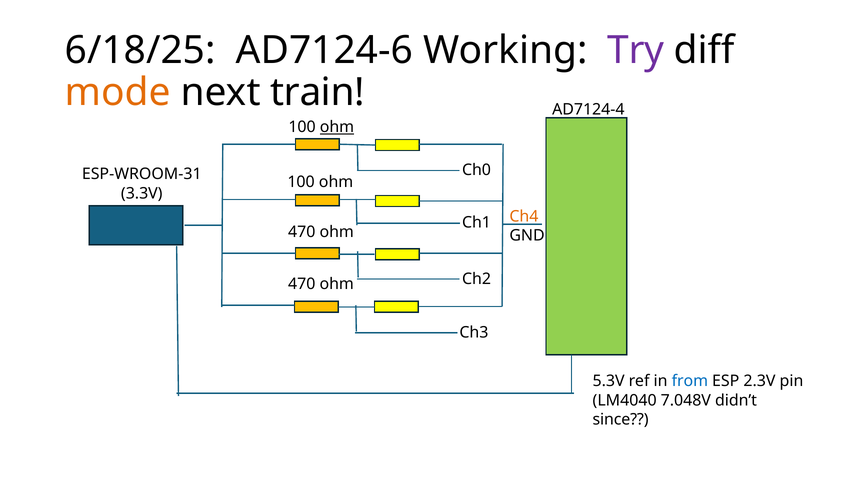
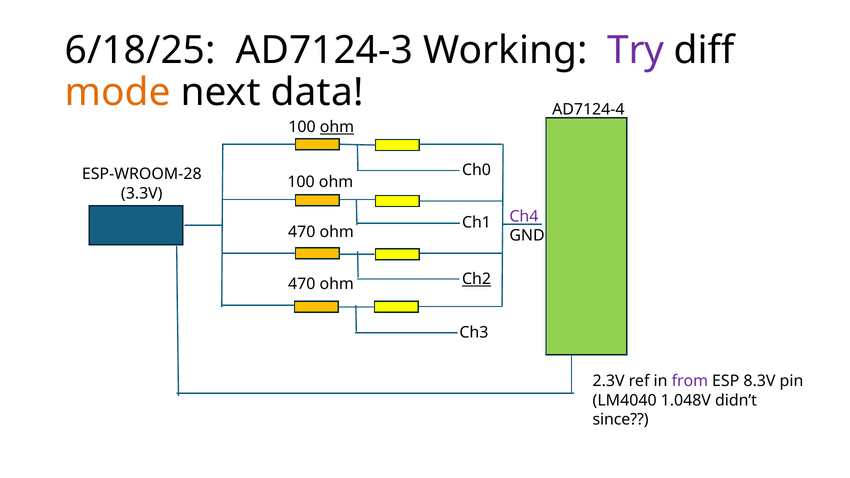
AD7124-6: AD7124-6 -> AD7124-3
train: train -> data
ESP-WROOM-31: ESP-WROOM-31 -> ESP-WROOM-28
Ch4 colour: orange -> purple
Ch2 underline: none -> present
5.3V: 5.3V -> 2.3V
from colour: blue -> purple
2.3V: 2.3V -> 8.3V
7.048V: 7.048V -> 1.048V
